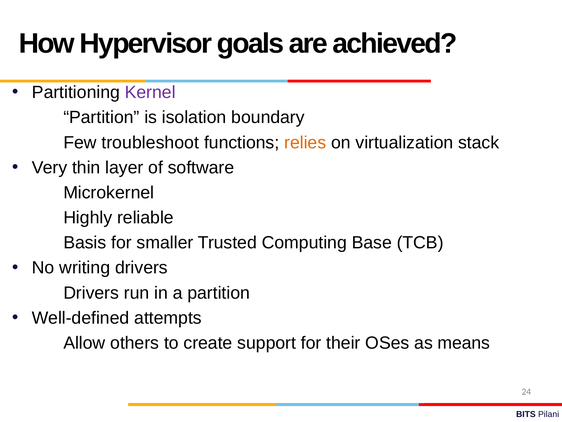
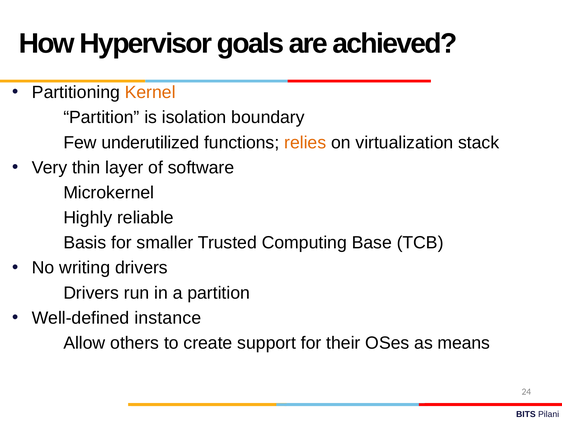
Kernel colour: purple -> orange
troubleshoot: troubleshoot -> underutilized
attempts: attempts -> instance
